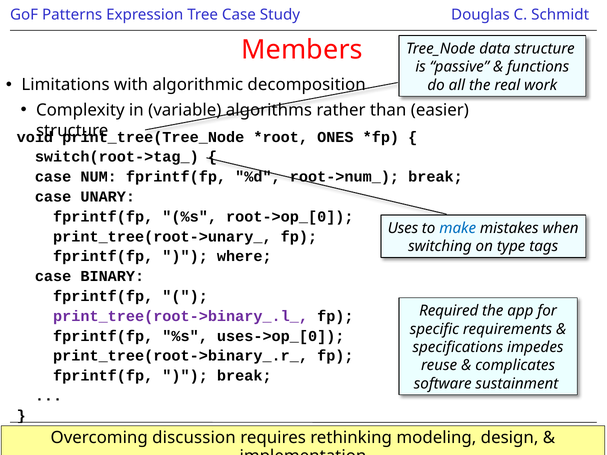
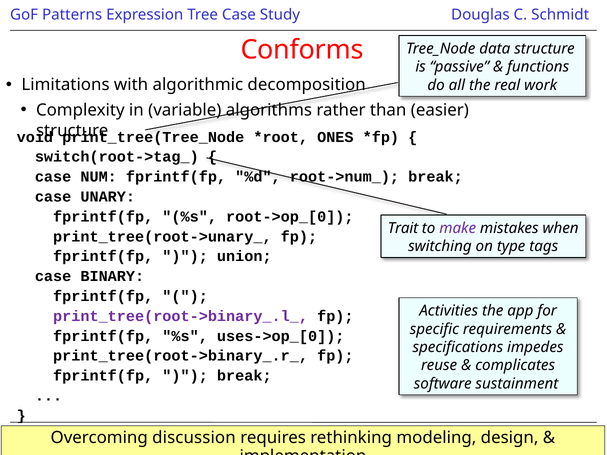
Members: Members -> Conforms
Uses: Uses -> Trait
make colour: blue -> purple
where: where -> union
Required: Required -> Activities
